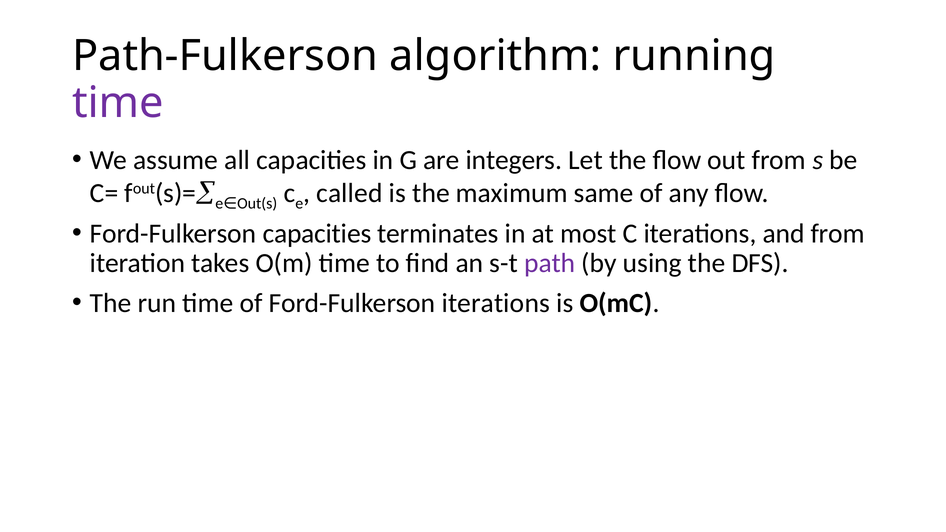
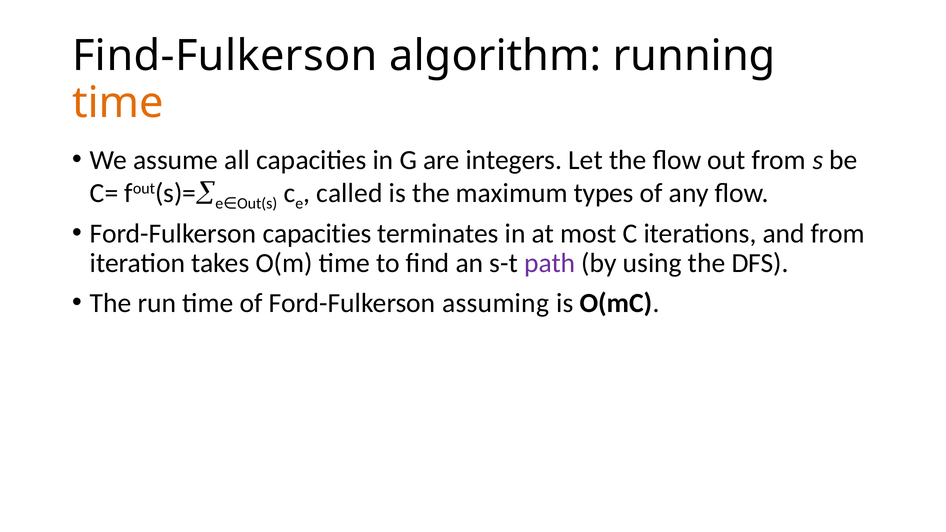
Path-Fulkerson: Path-Fulkerson -> Find-Fulkerson
time at (118, 103) colour: purple -> orange
same: same -> types
Ford-Fulkerson iterations: iterations -> assuming
